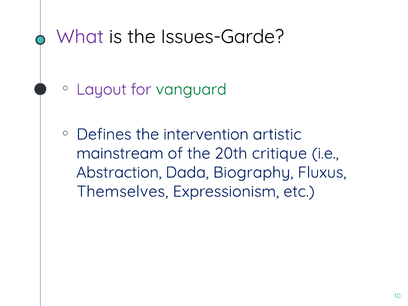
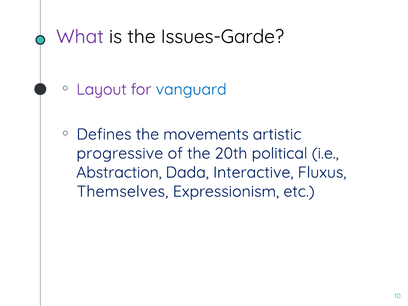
vanguard colour: green -> blue
intervention: intervention -> movements
mainstream: mainstream -> progressive
critique: critique -> political
Biography: Biography -> Interactive
